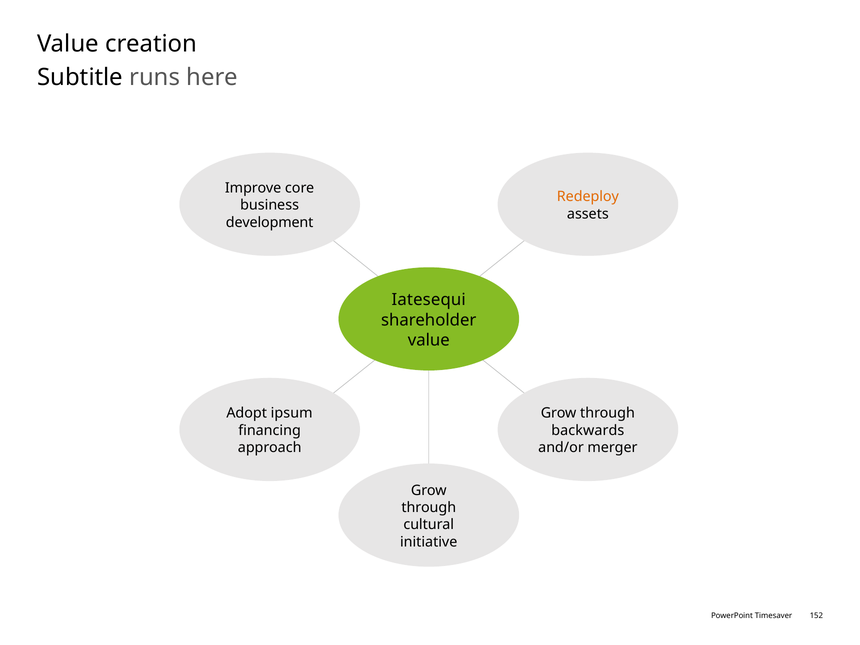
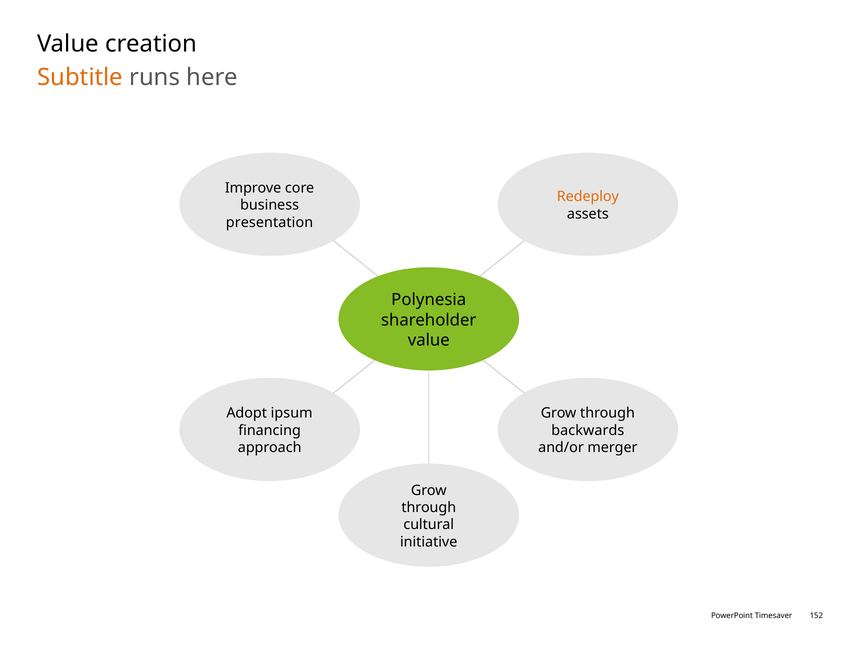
Subtitle colour: black -> orange
development: development -> presentation
Iatesequi: Iatesequi -> Polynesia
